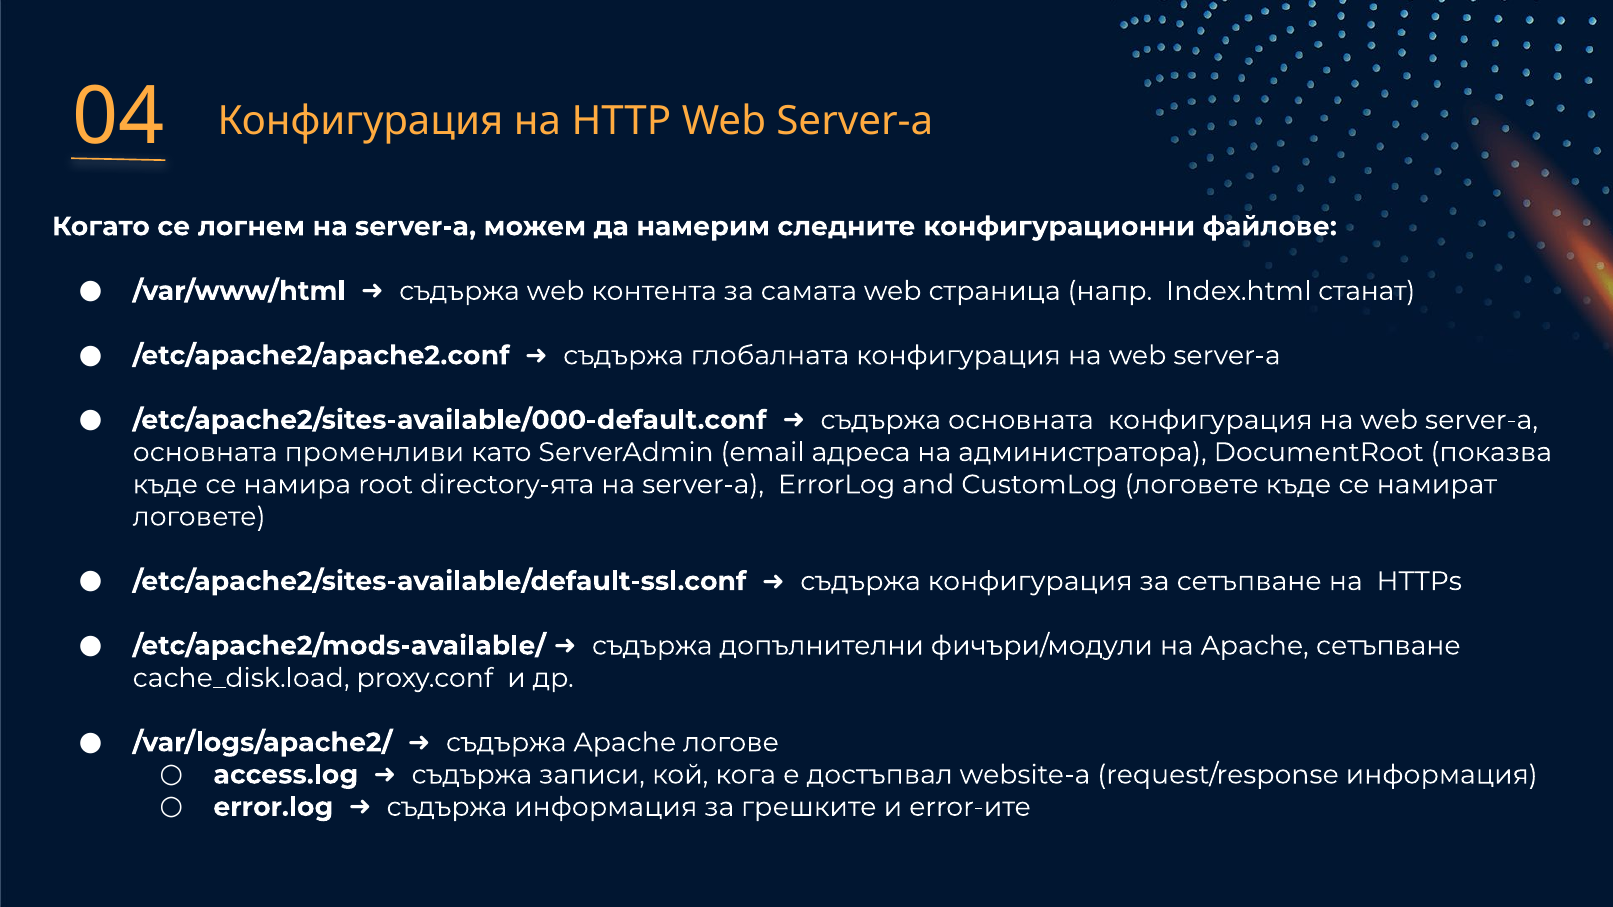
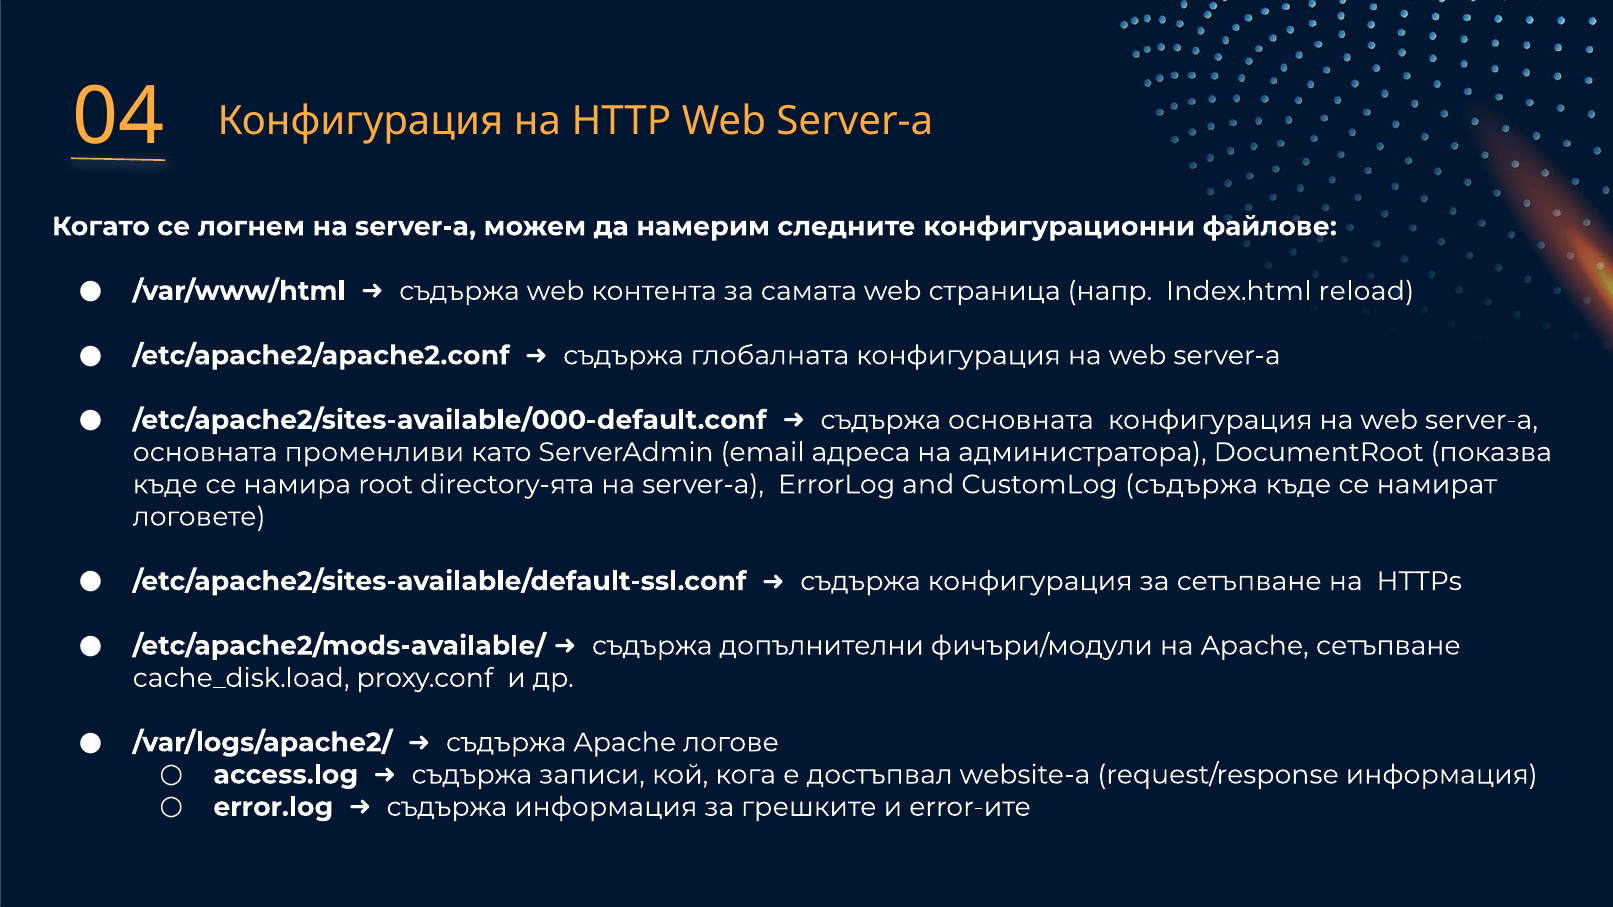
станат: станат -> reload
CustomLog логовете: логовете -> съдържа
